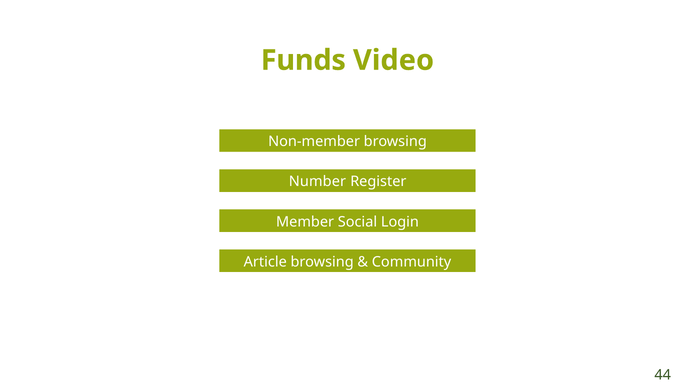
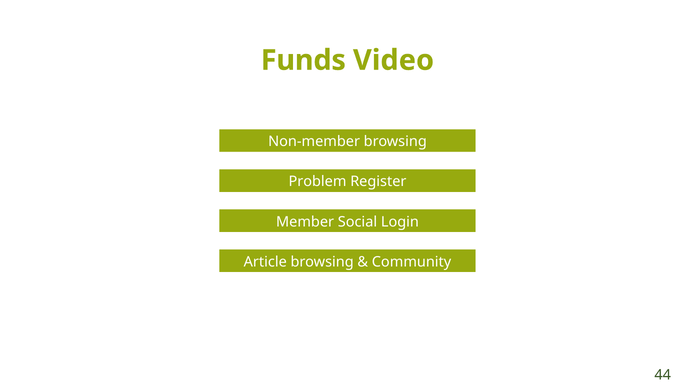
Number: Number -> Problem
